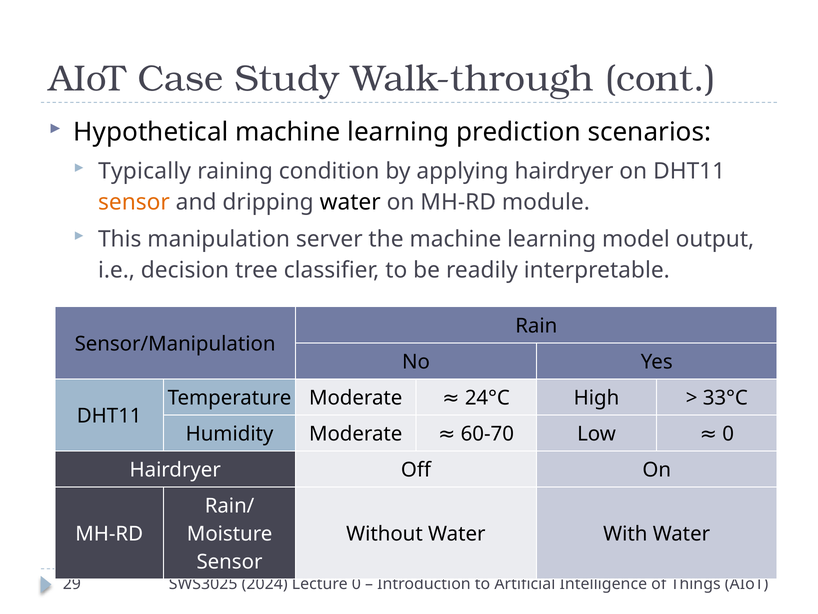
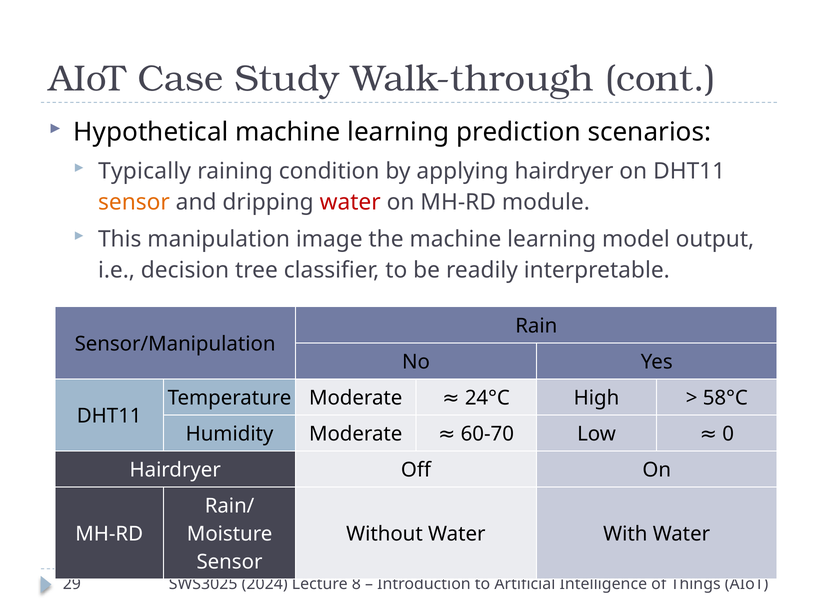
water at (350, 202) colour: black -> red
server: server -> image
33°C: 33°C -> 58°C
Lecture 0: 0 -> 8
